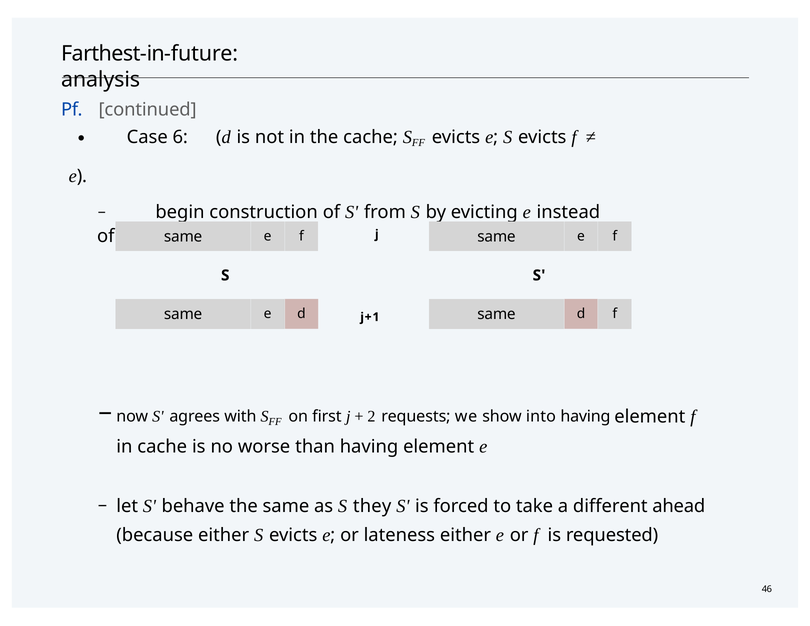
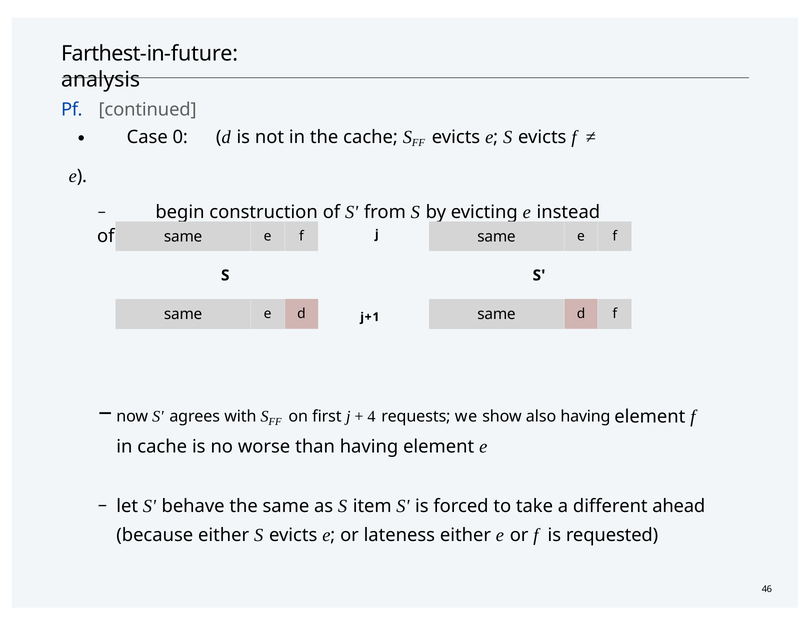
6: 6 -> 0
2: 2 -> 4
into: into -> also
they: they -> item
